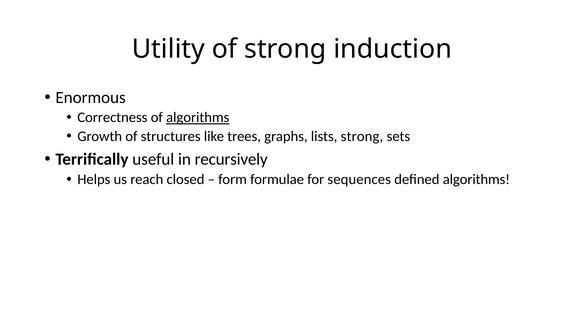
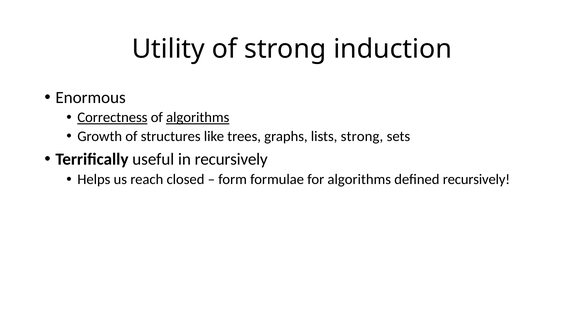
Correctness underline: none -> present
for sequences: sequences -> algorithms
defined algorithms: algorithms -> recursively
